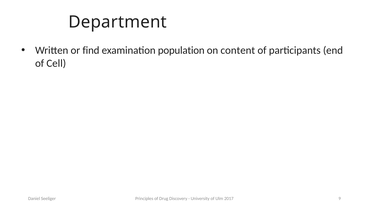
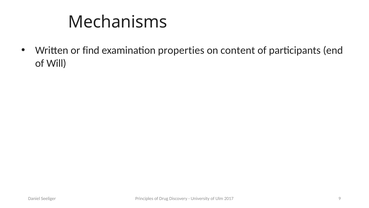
Department: Department -> Mechanisms
population: population -> properties
Cell: Cell -> Will
